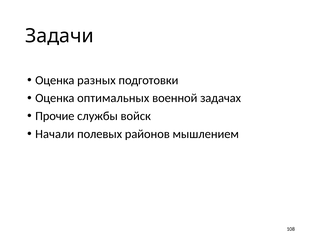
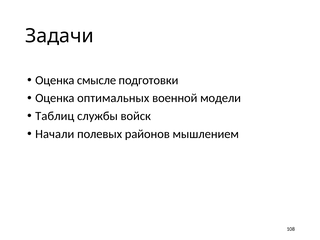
разных: разных -> смысле
задачах: задачах -> модели
Прочие: Прочие -> Таблиц
